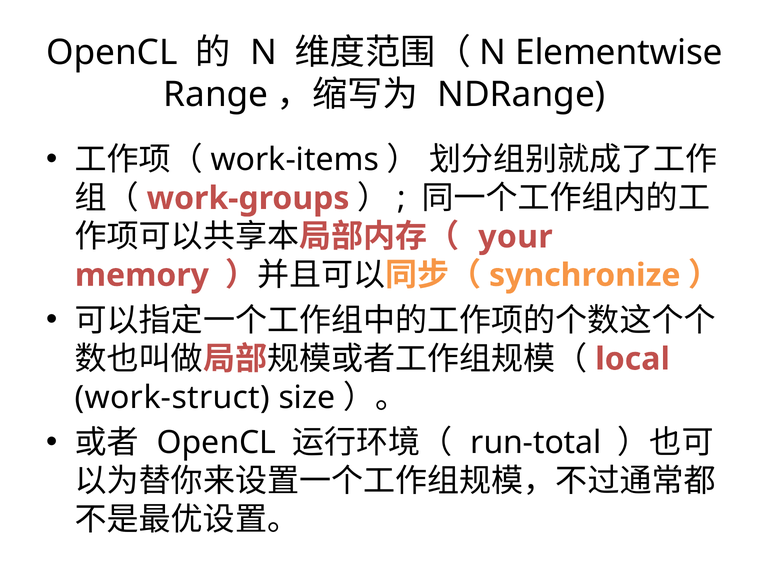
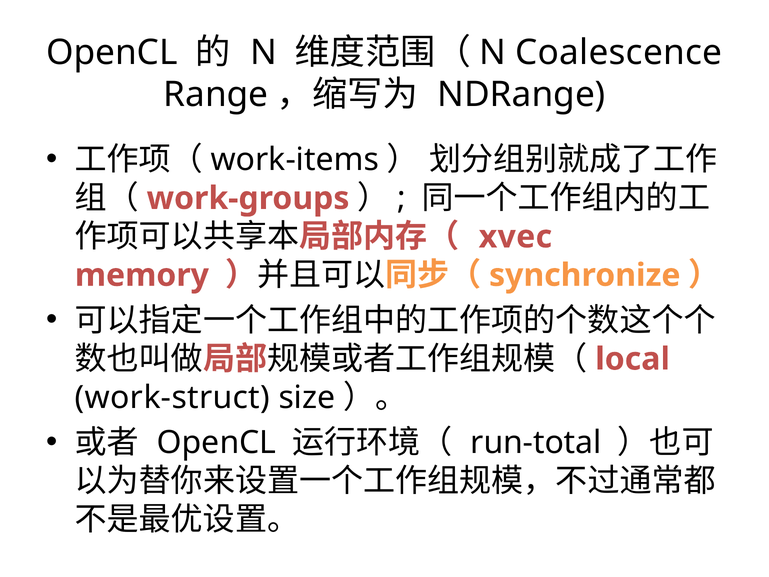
Elementwise: Elementwise -> Coalescence
your: your -> xvec
